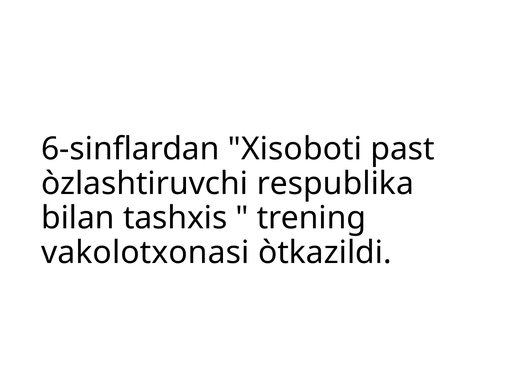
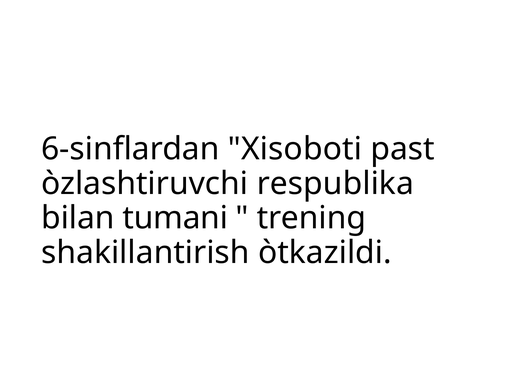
tashxis: tashxis -> tumani
vakolotxonasi: vakolotxonasi -> shakillantirish
